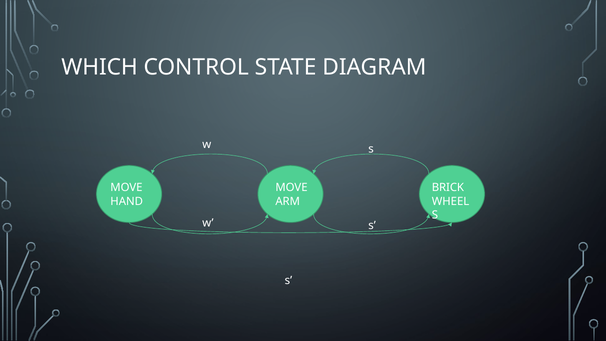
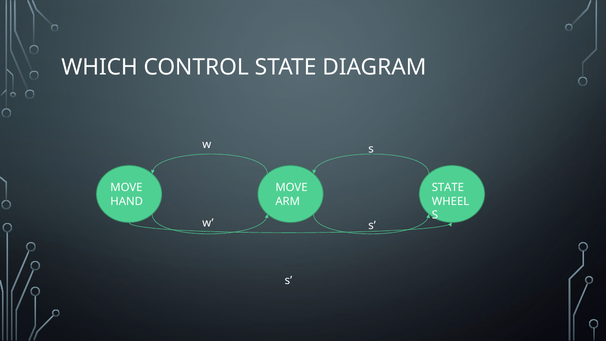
BRICK at (448, 188): BRICK -> STATE
